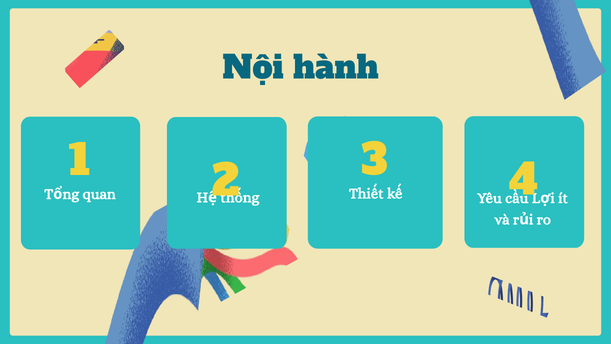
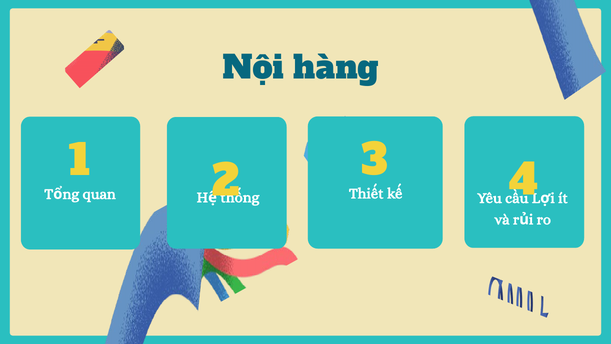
hành: hành -> hàng
